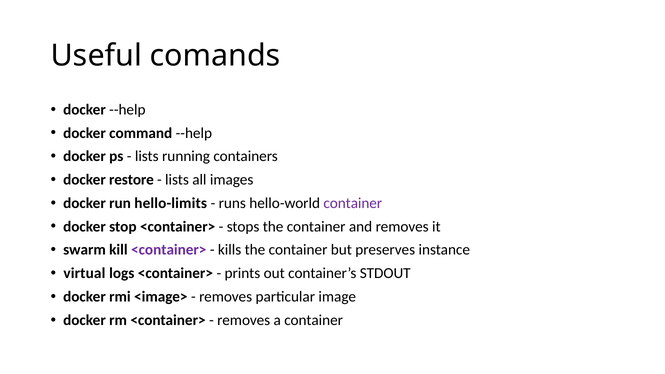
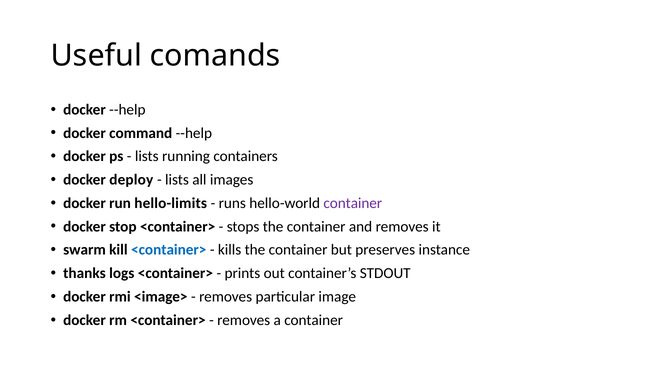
restore: restore -> deploy
<container> at (169, 250) colour: purple -> blue
virtual: virtual -> thanks
